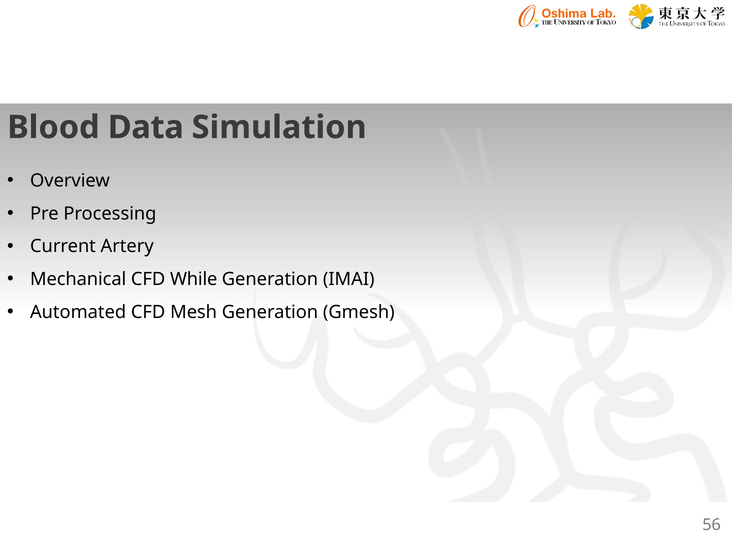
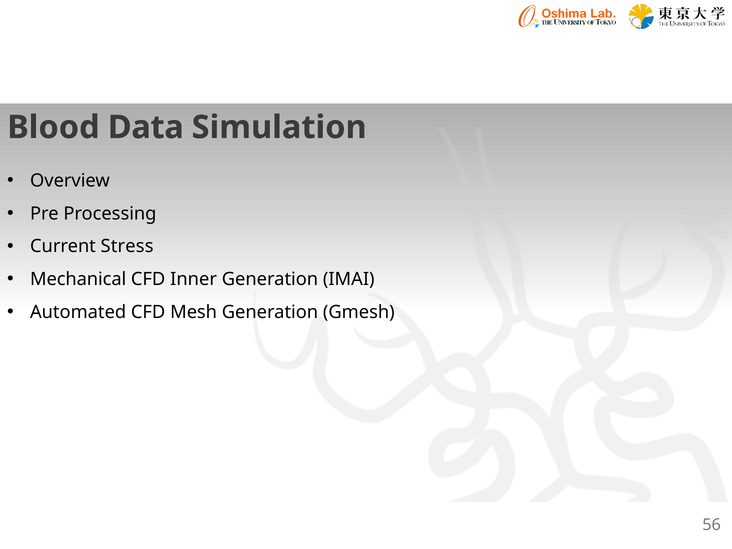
Artery: Artery -> Stress
While: While -> Inner
